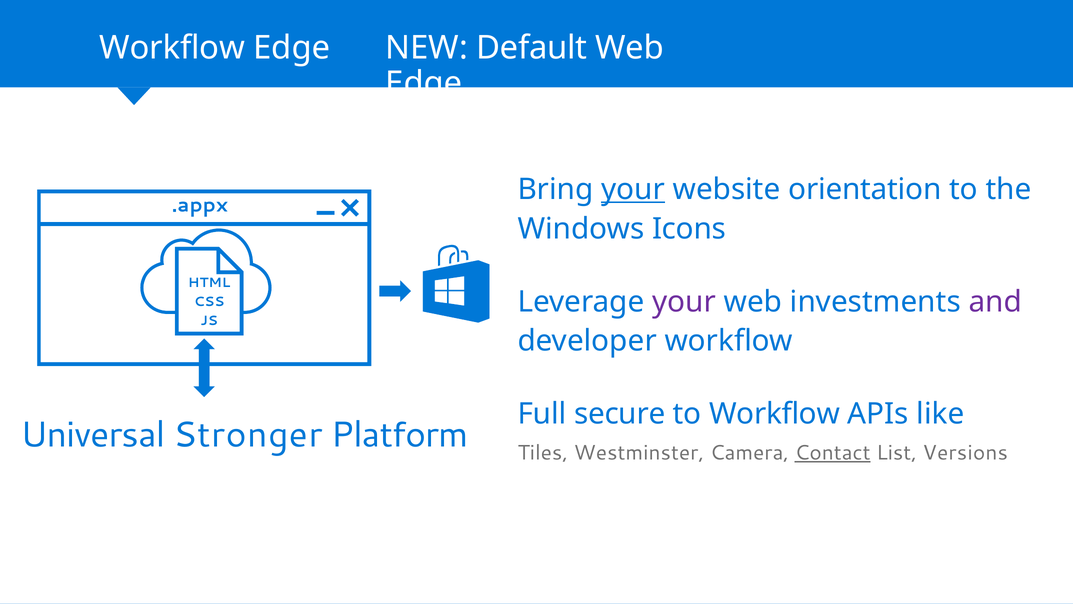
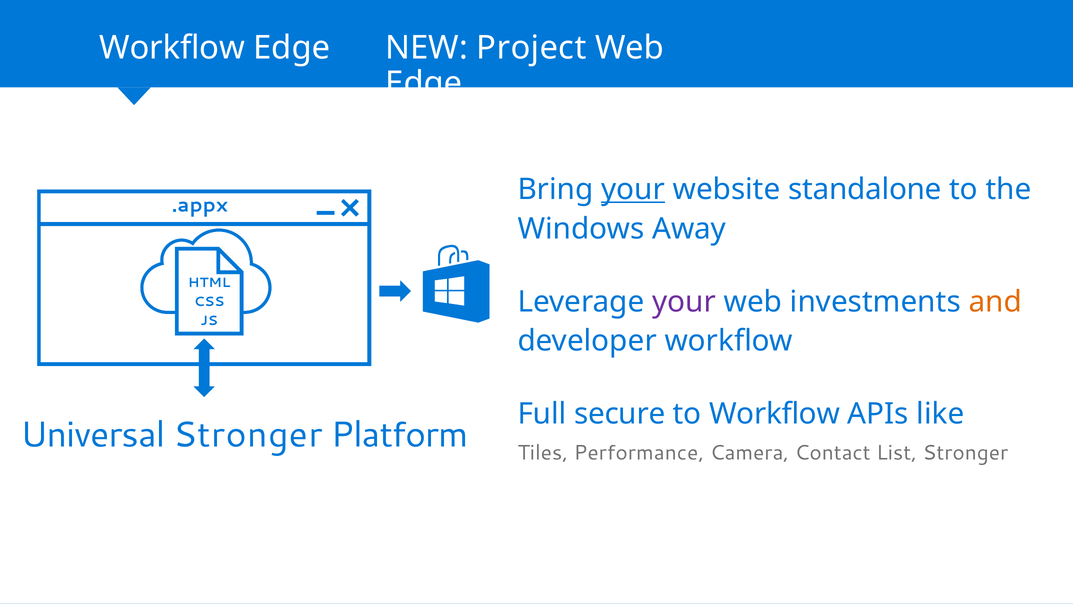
Default: Default -> Project
orientation: orientation -> standalone
Icons: Icons -> Away
and colour: purple -> orange
Westminster: Westminster -> Performance
Contact underline: present -> none
List Versions: Versions -> Stronger
